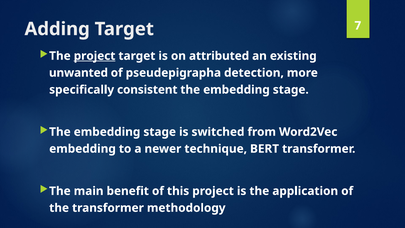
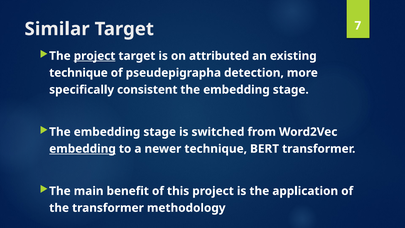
Adding: Adding -> Similar
unwanted at (78, 73): unwanted -> technique
embedding at (82, 149) underline: none -> present
